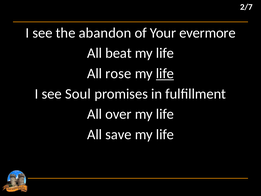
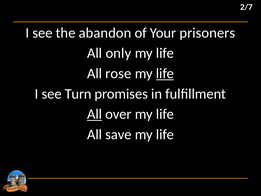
evermore: evermore -> prisoners
beat: beat -> only
Soul: Soul -> Turn
All at (95, 114) underline: none -> present
